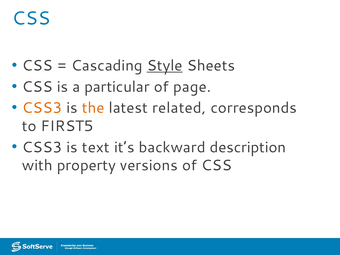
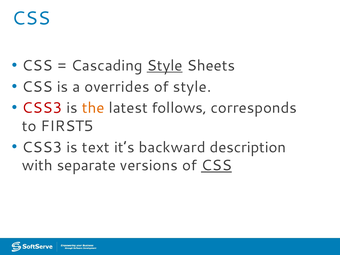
particular: particular -> overrides
of page: page -> style
CSS3 at (42, 108) colour: orange -> red
related: related -> follows
property: property -> separate
CSS at (216, 165) underline: none -> present
